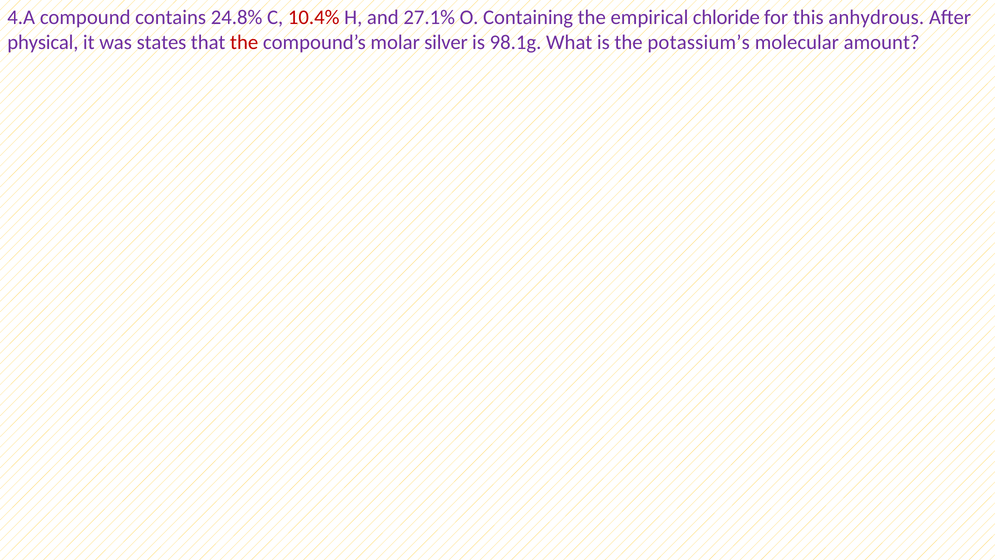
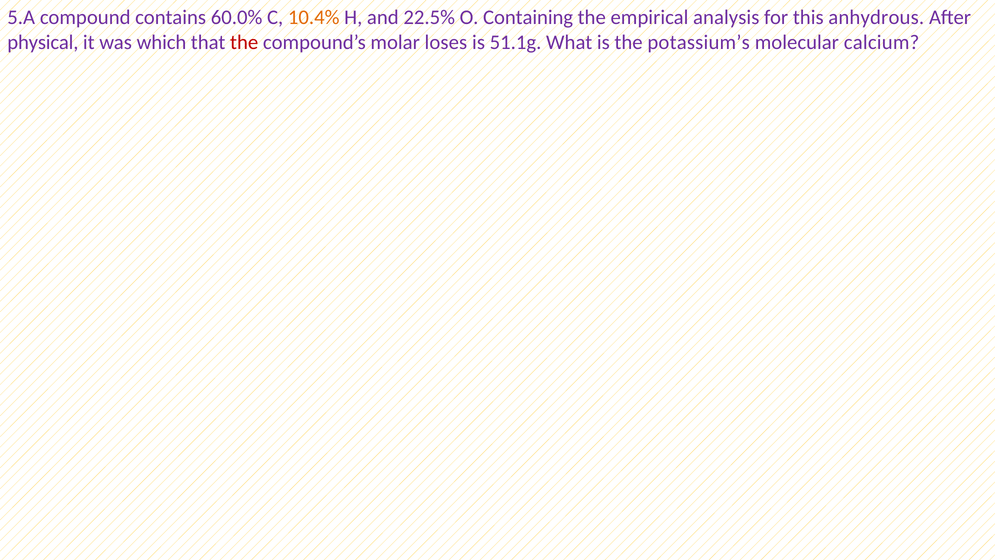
4.A: 4.A -> 5.A
24.8%: 24.8% -> 60.0%
10.4% colour: red -> orange
27.1%: 27.1% -> 22.5%
chloride: chloride -> analysis
states: states -> which
silver: silver -> loses
98.1g: 98.1g -> 51.1g
amount: amount -> calcium
